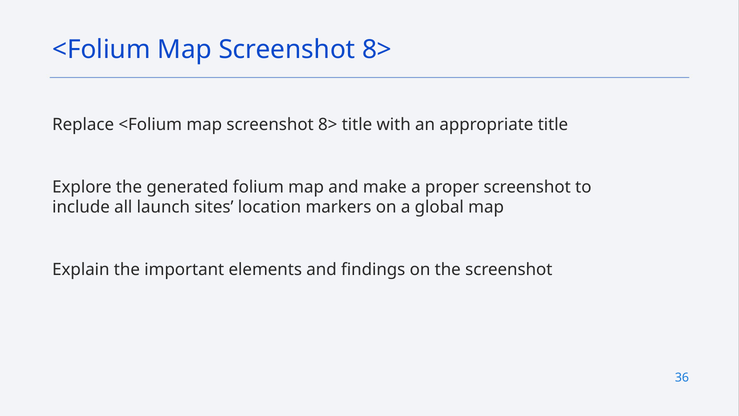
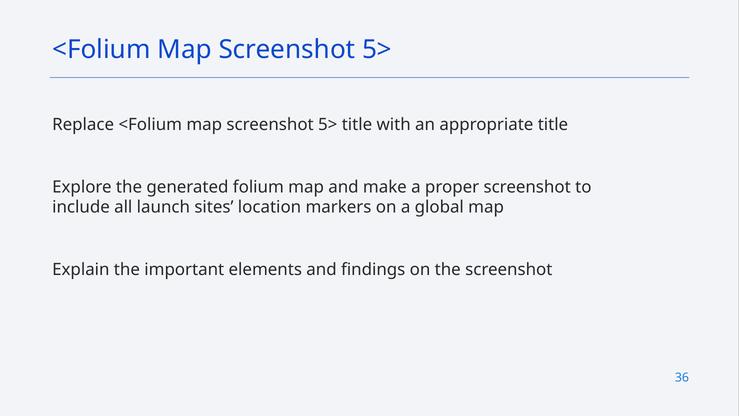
8> at (377, 49): 8> -> 5>
8> at (328, 125): 8> -> 5>
